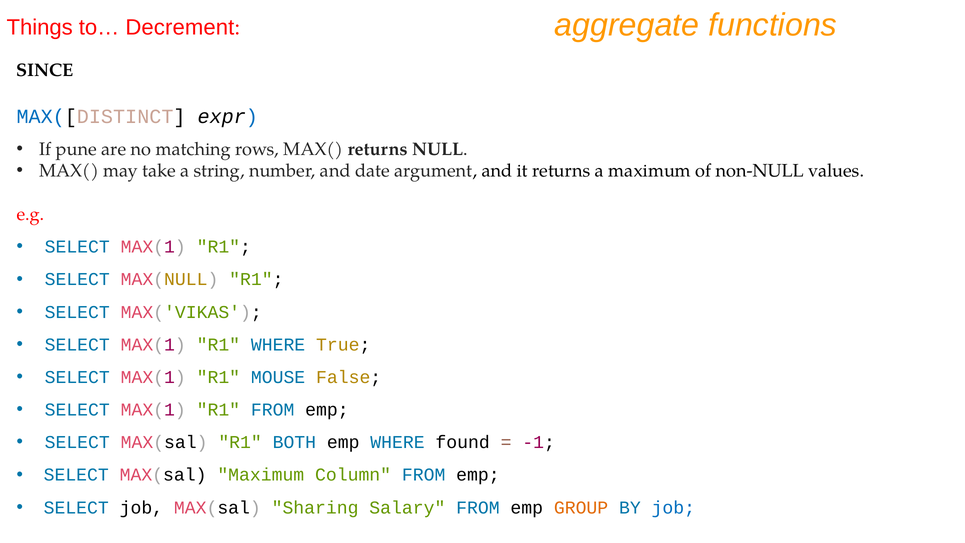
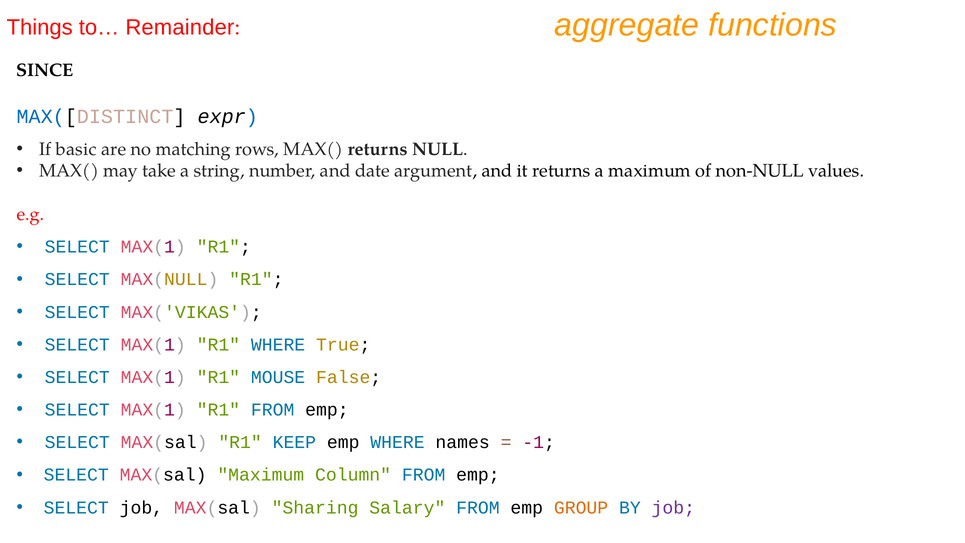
Decrement: Decrement -> Remainder
pune: pune -> basic
BOTH: BOTH -> KEEP
found: found -> names
job at (673, 507) colour: blue -> purple
